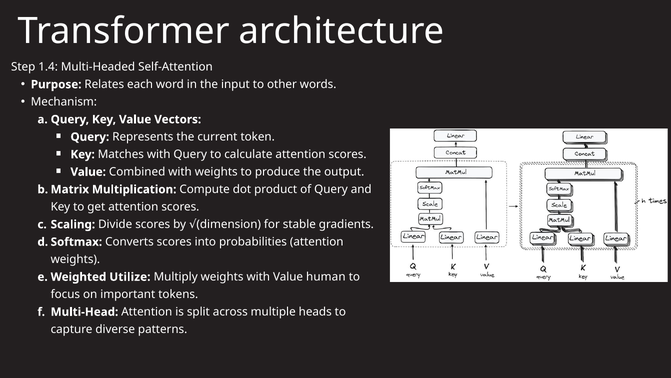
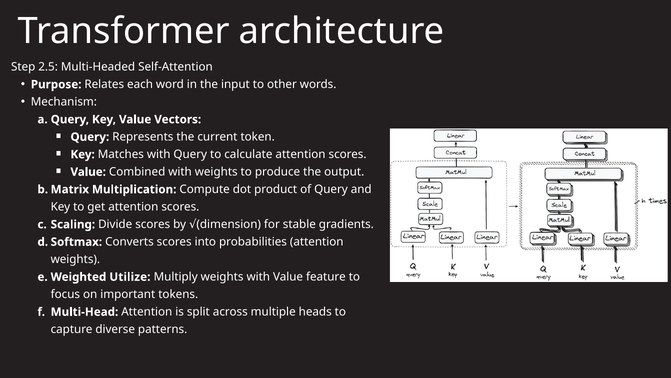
1.4: 1.4 -> 2.5
human: human -> feature
